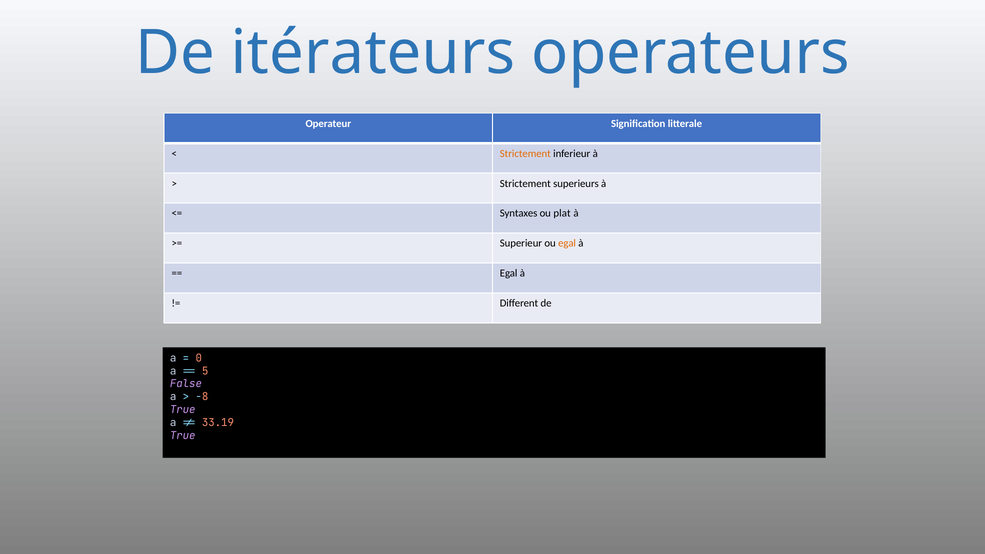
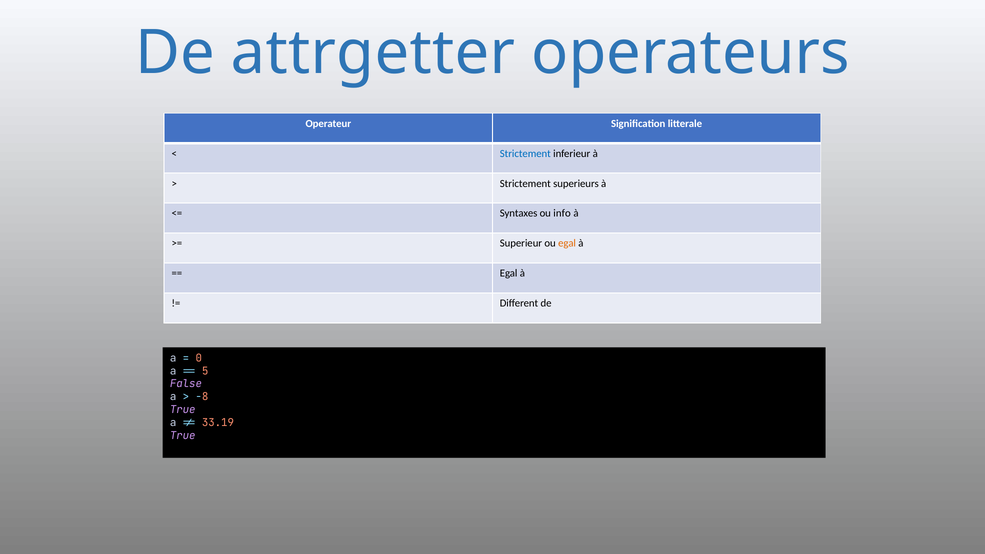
itérateurs: itérateurs -> attrgetter
Strictement at (525, 154) colour: orange -> blue
plat: plat -> info
